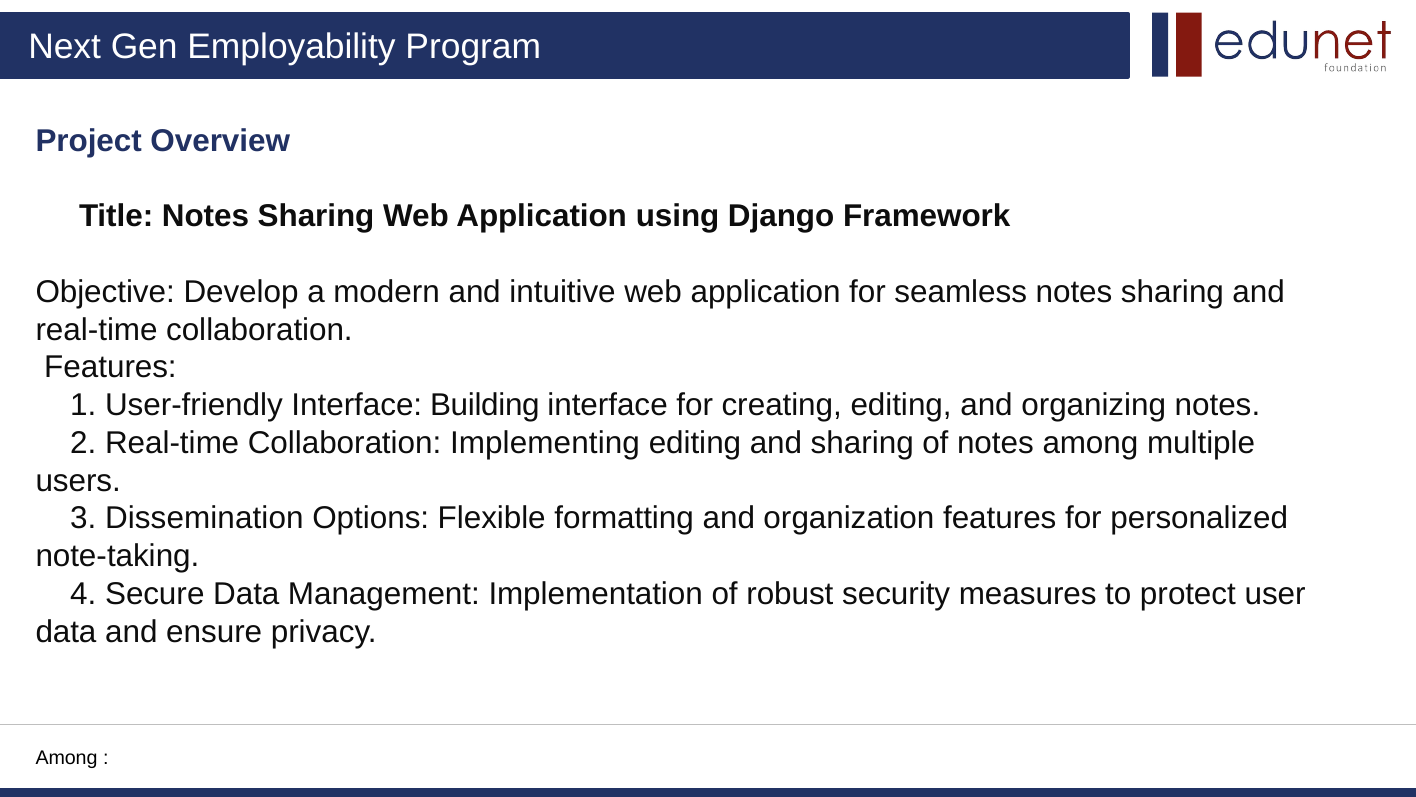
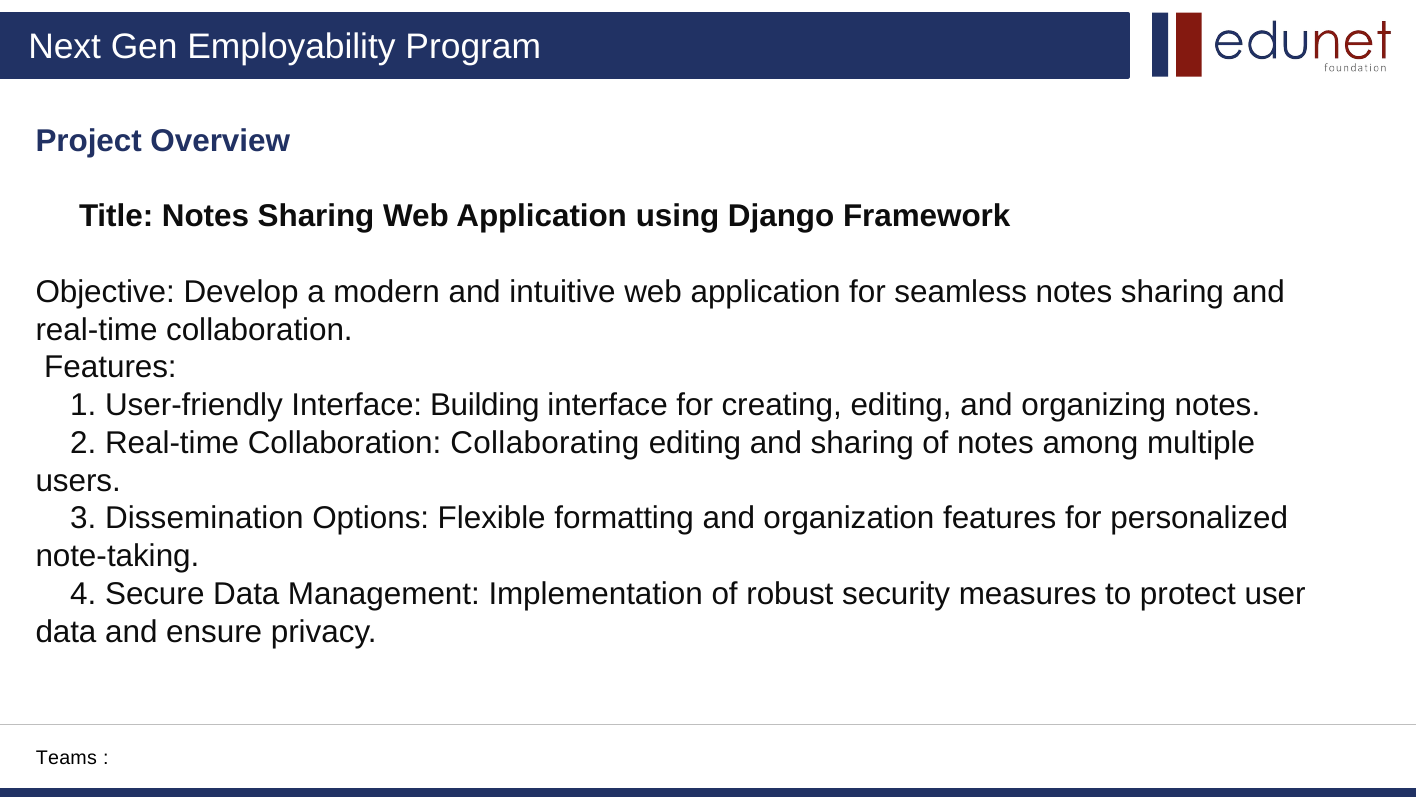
Implementing: Implementing -> Collaborating
Among at (67, 757): Among -> Teams
